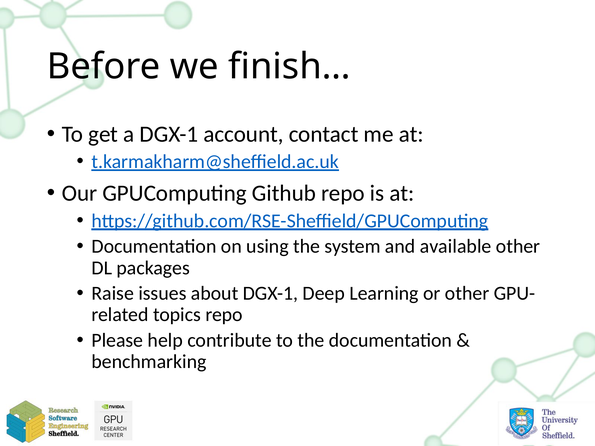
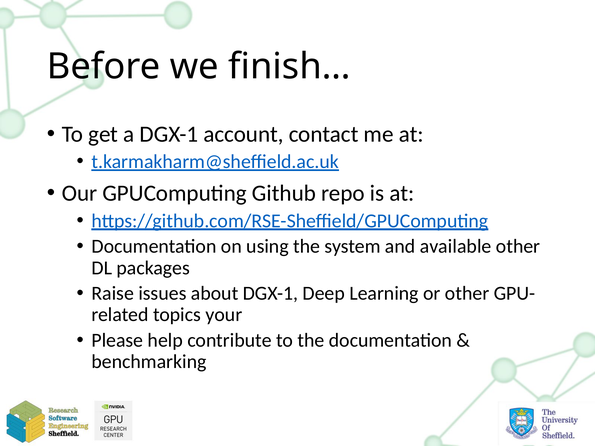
topics repo: repo -> your
